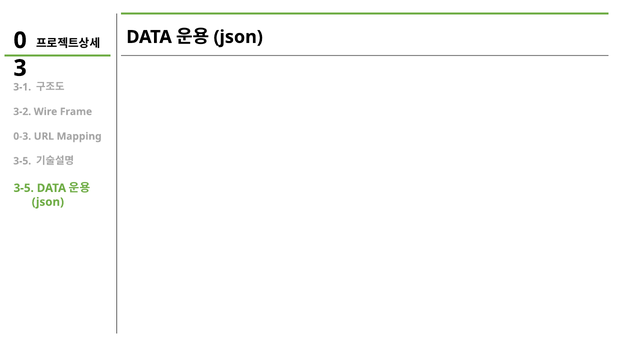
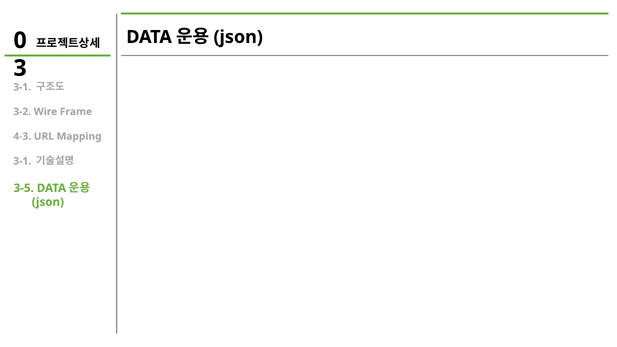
0-3: 0-3 -> 4-3
3-5 at (22, 161): 3-5 -> 3-1
